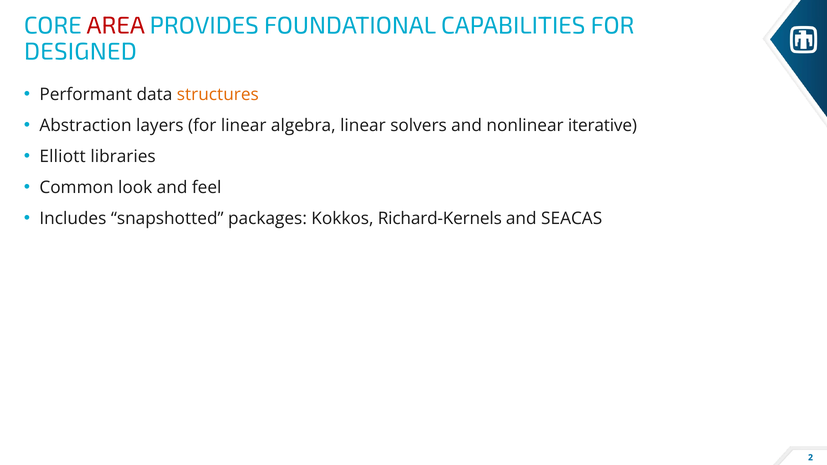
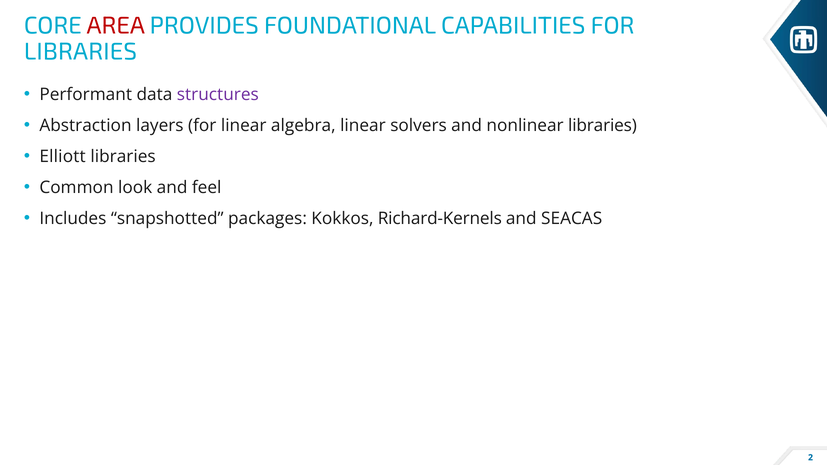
DESIGNED at (80, 52): DESIGNED -> LIBRARIES
structures colour: orange -> purple
nonlinear iterative: iterative -> libraries
